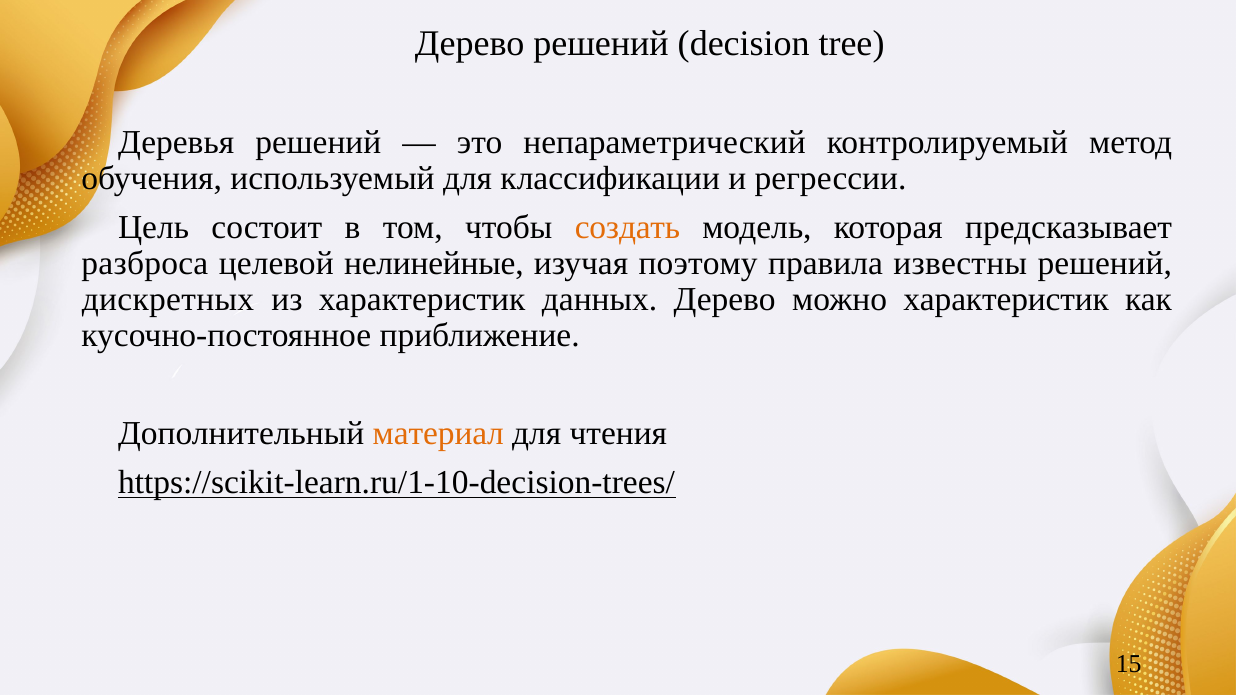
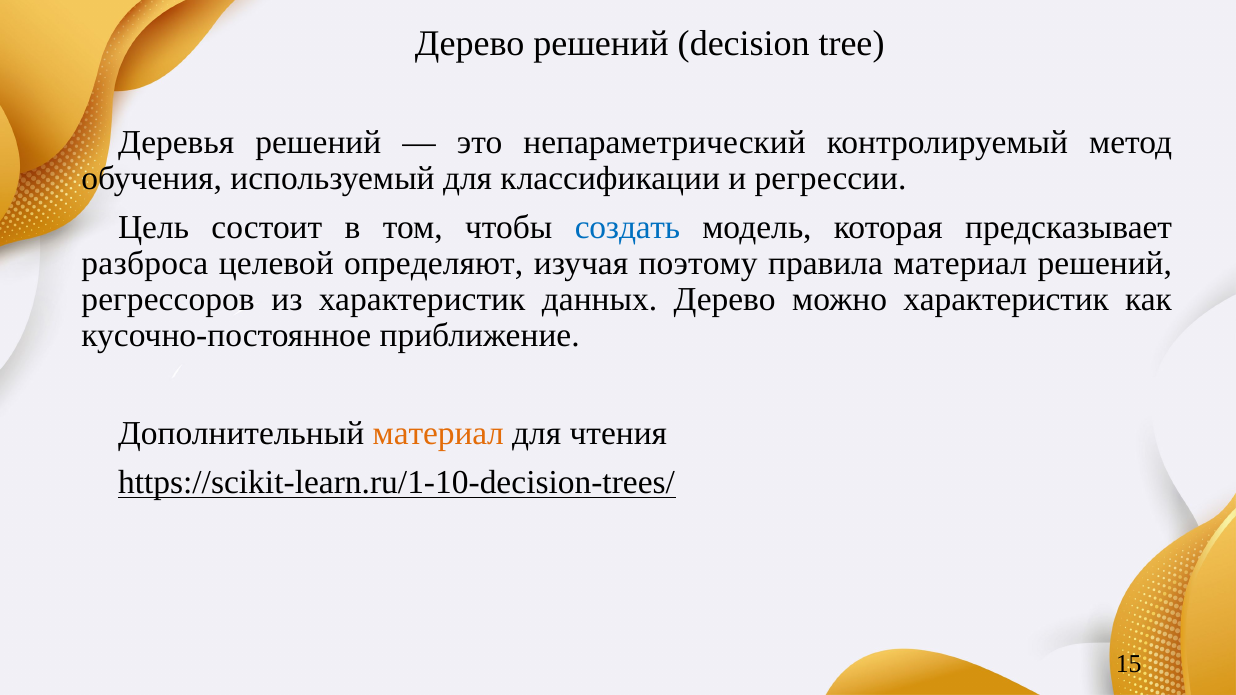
создать colour: orange -> blue
нелинейные: нелинейные -> определяют
правила известны: известны -> материал
дискретных: дискретных -> регрессоров
